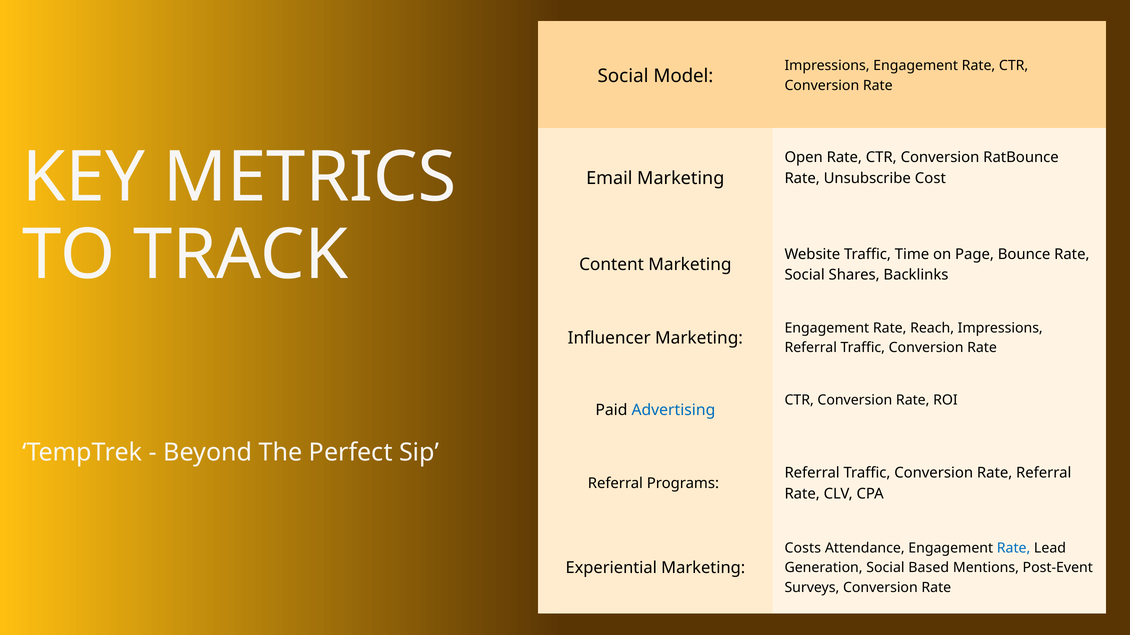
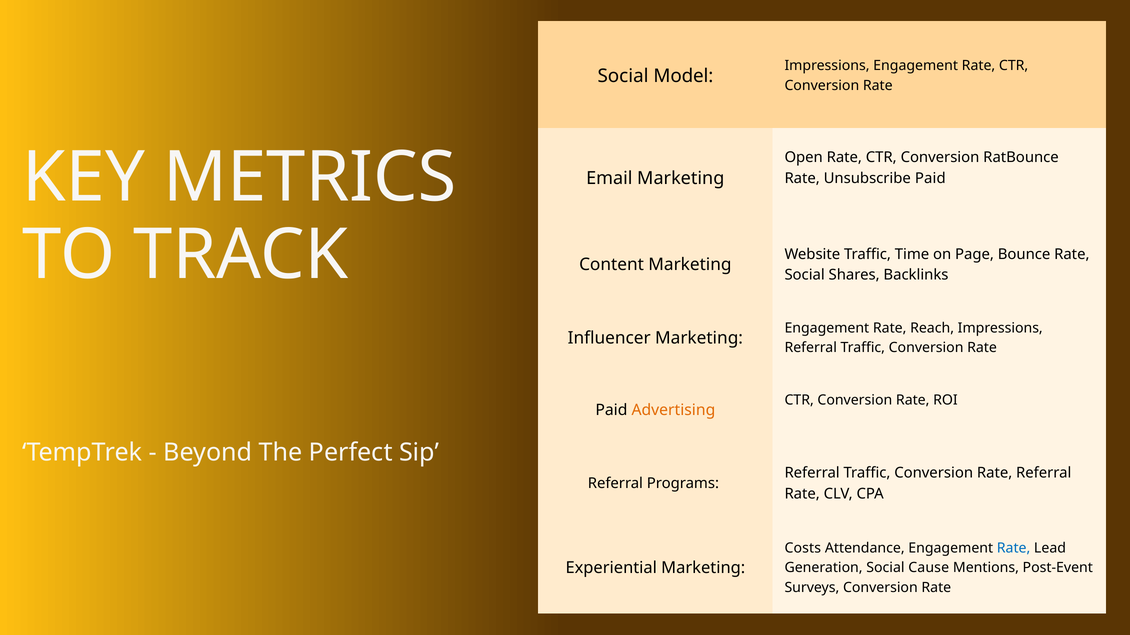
Unsubscribe Cost: Cost -> Paid
Advertising colour: blue -> orange
Based: Based -> Cause
